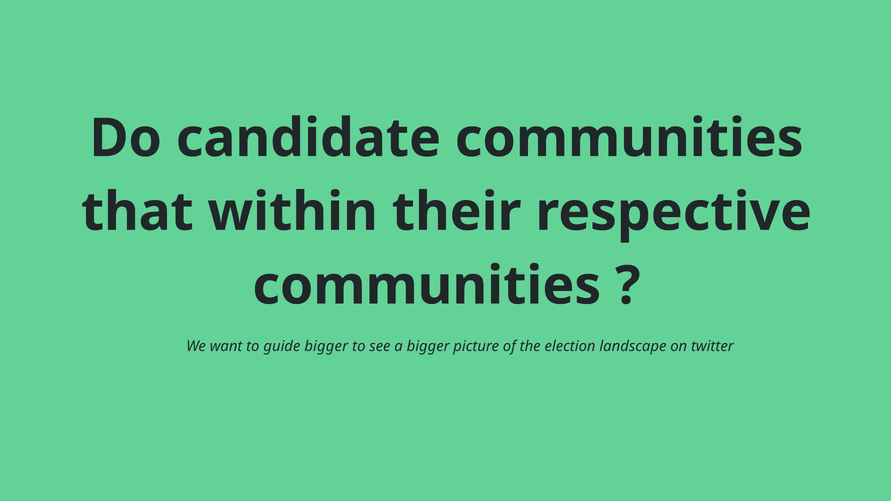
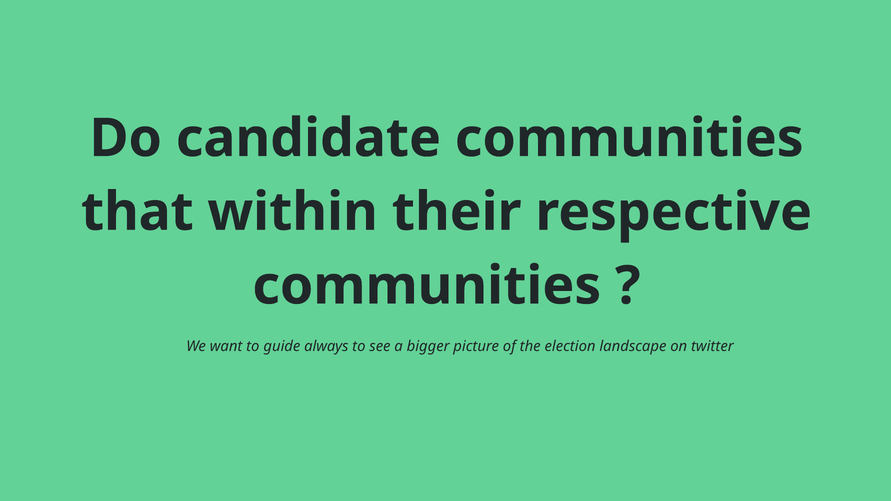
guide bigger: bigger -> always
